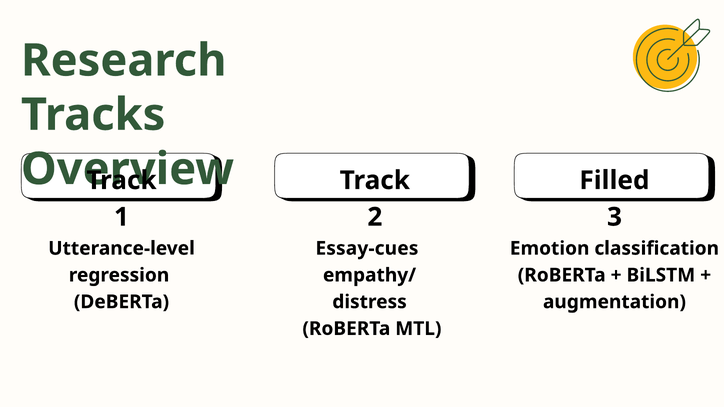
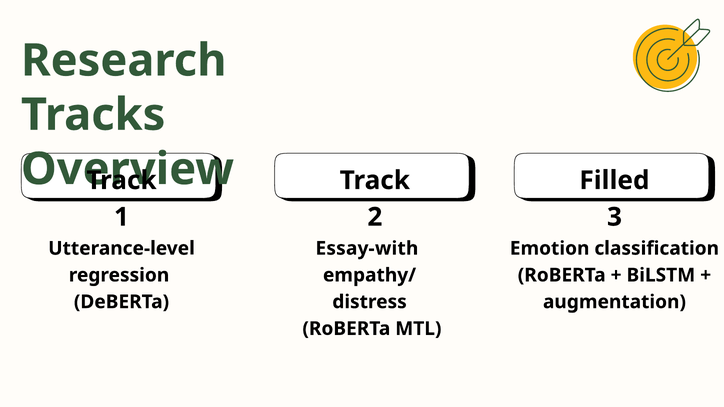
Essay-cues: Essay-cues -> Essay-with
